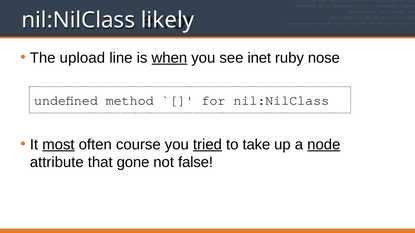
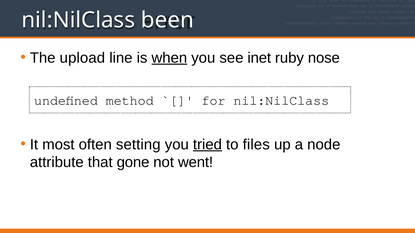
likely: likely -> been
most underline: present -> none
course: course -> setting
take: take -> files
node underline: present -> none
false: false -> went
